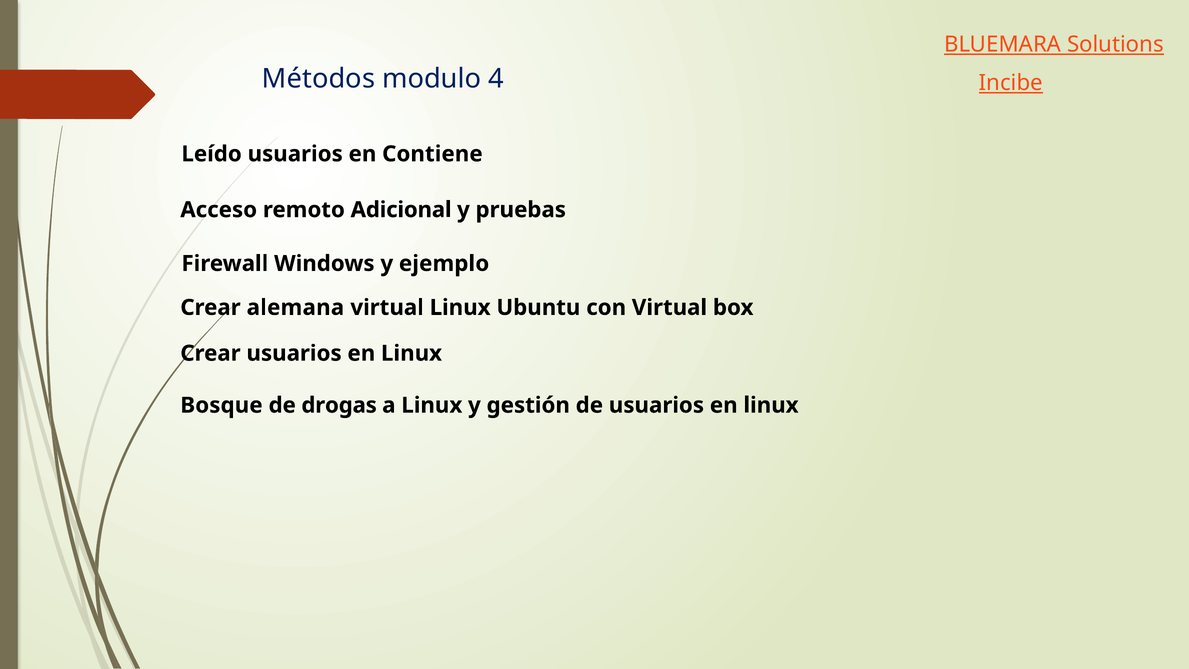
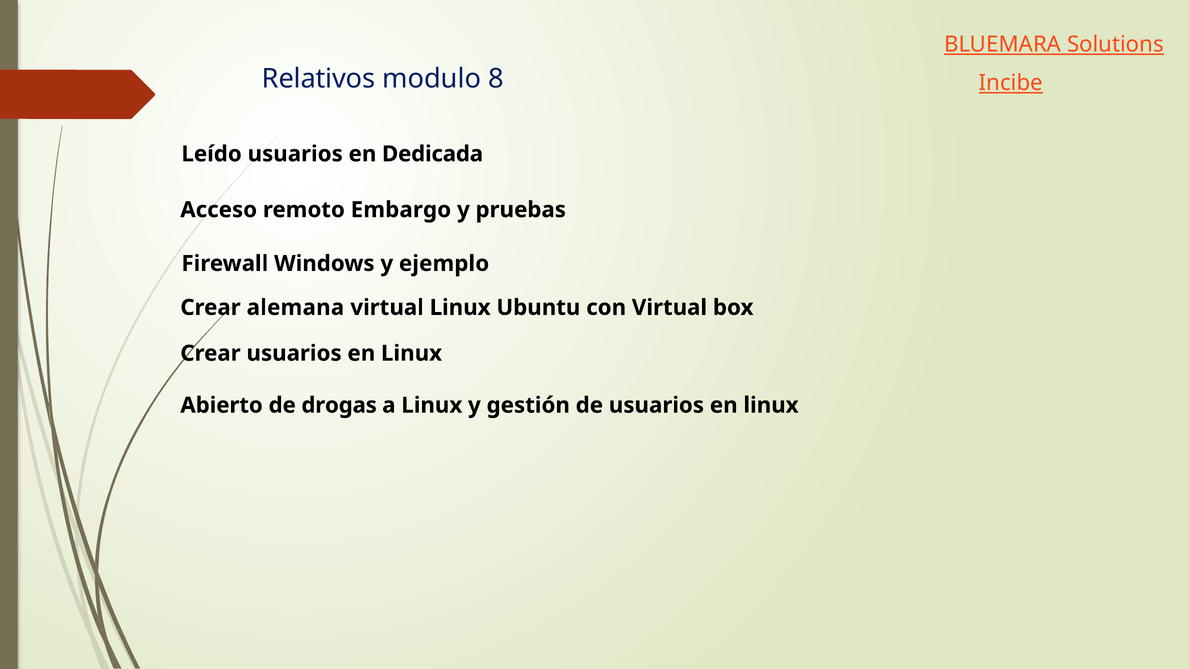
Métodos: Métodos -> Relativos
4: 4 -> 8
Contiene: Contiene -> Dedicada
Adicional: Adicional -> Embargo
Bosque: Bosque -> Abierto
